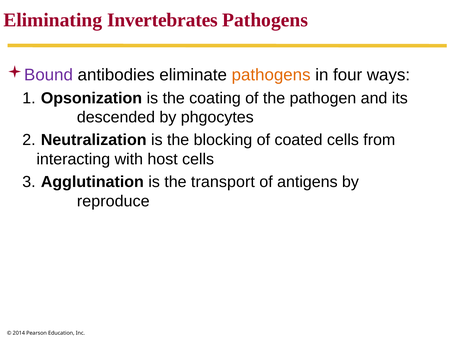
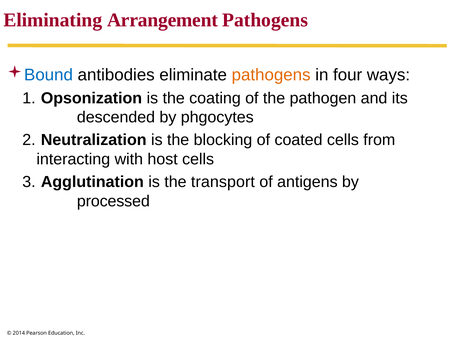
Invertebrates: Invertebrates -> Arrangement
Bound colour: purple -> blue
reproduce: reproduce -> processed
